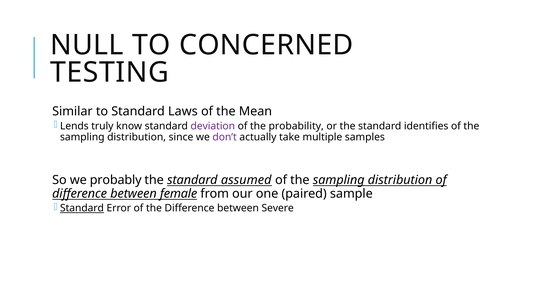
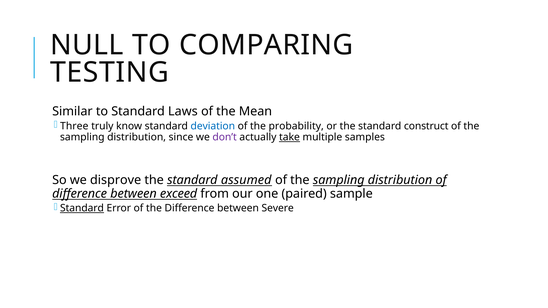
CONCERNED: CONCERNED -> COMPARING
Lends: Lends -> Three
deviation colour: purple -> blue
identifies: identifies -> construct
take underline: none -> present
probably: probably -> disprove
female: female -> exceed
